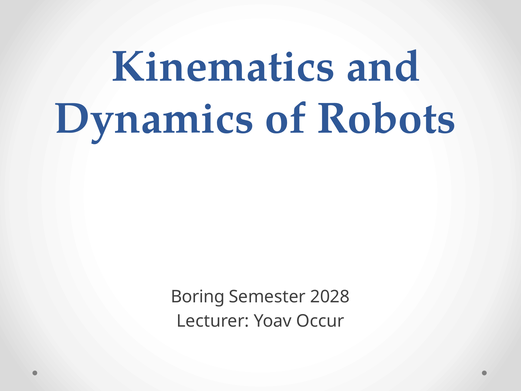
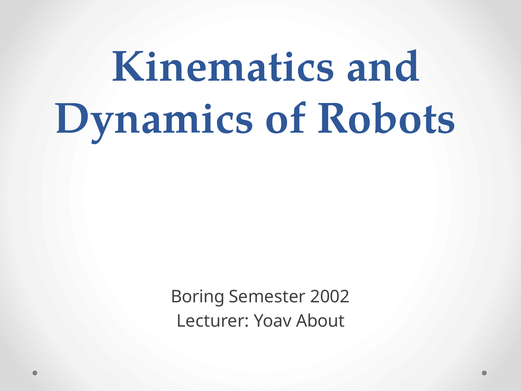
2028: 2028 -> 2002
Occur: Occur -> About
